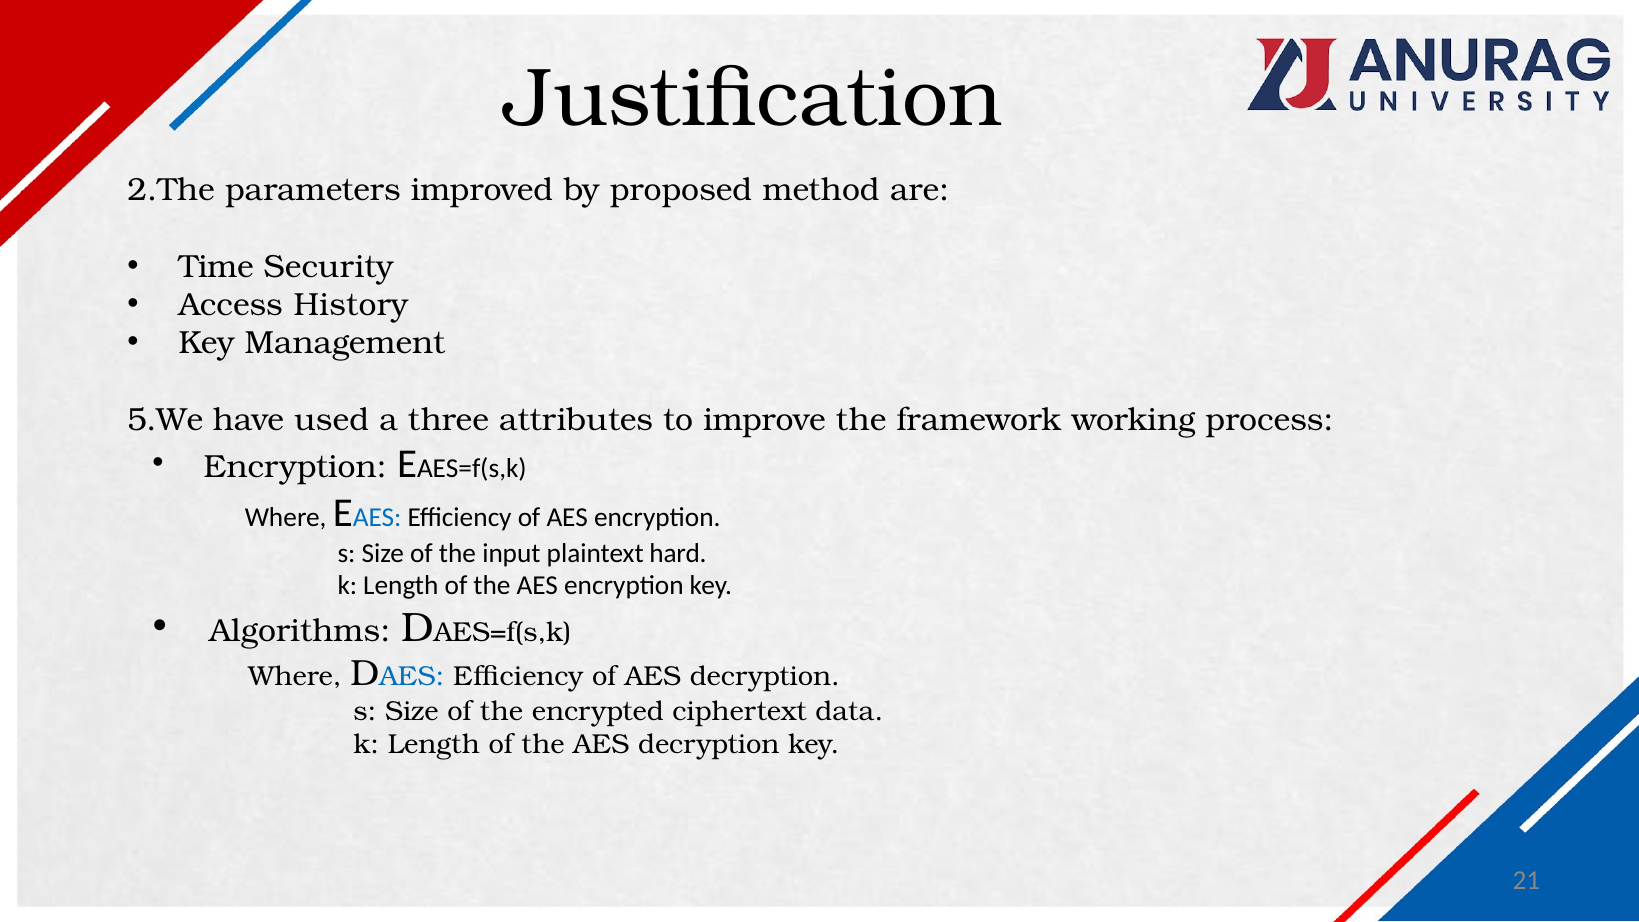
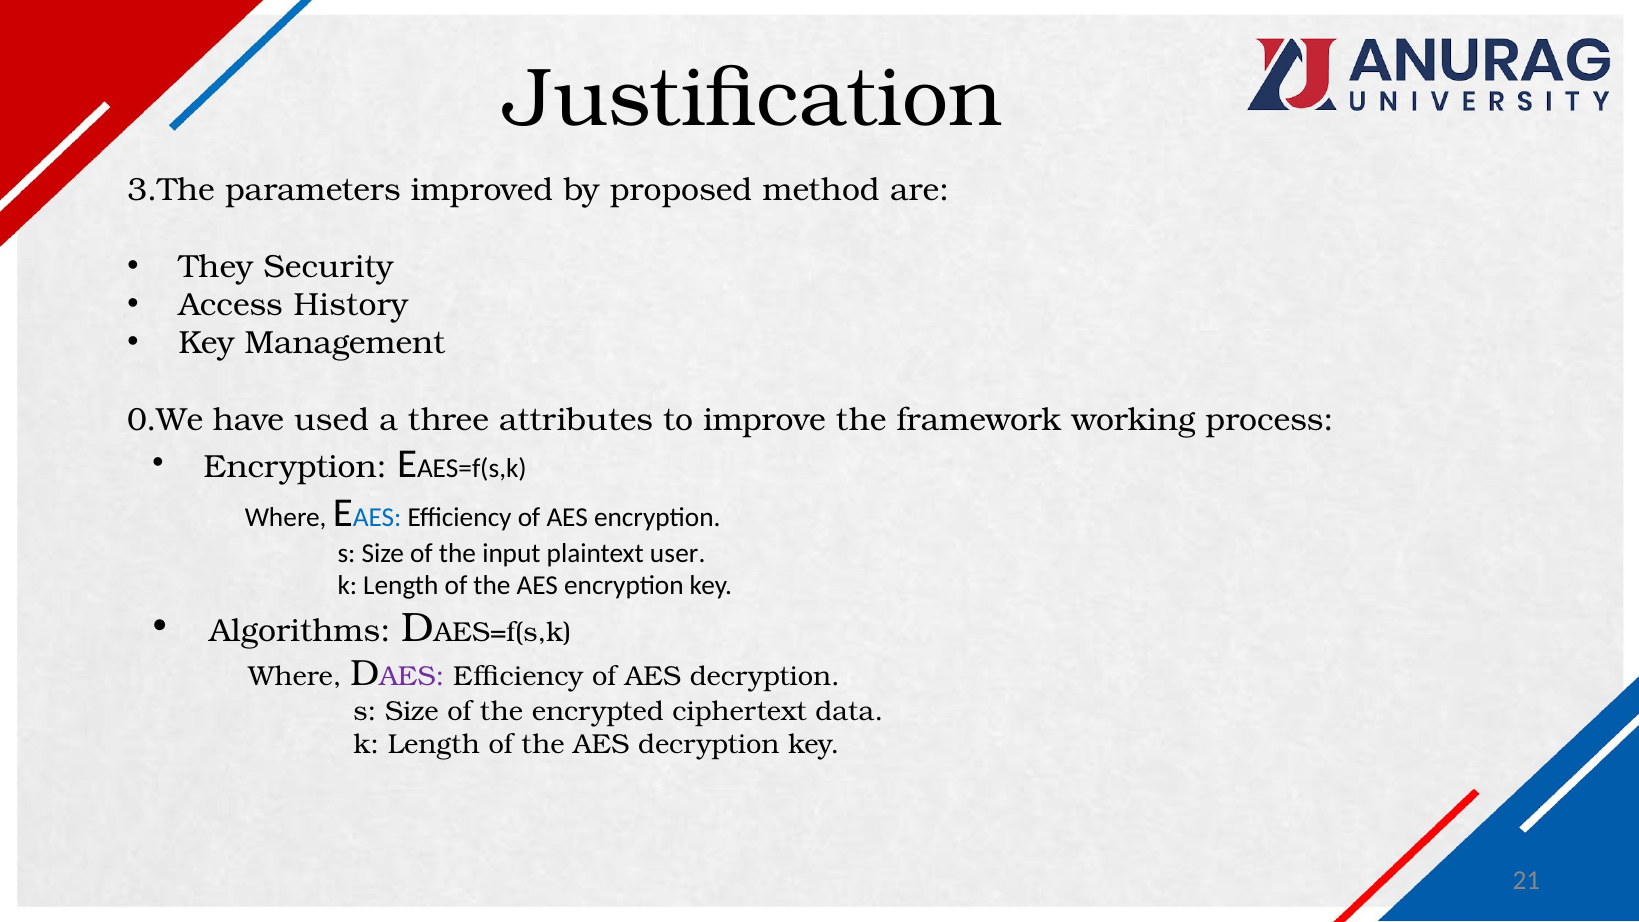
2.The: 2.The -> 3.The
Time: Time -> They
5.We: 5.We -> 0.We
hard: hard -> user
AES at (412, 677) colour: blue -> purple
